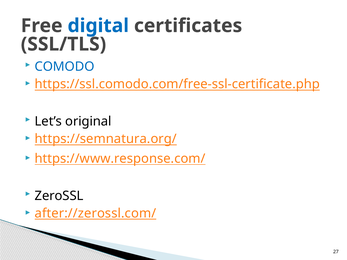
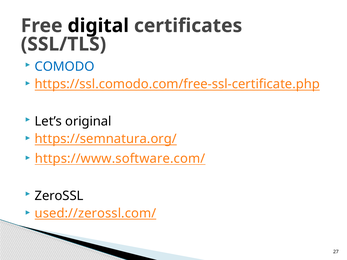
digital colour: blue -> black
https://www.response.com/: https://www.response.com/ -> https://www.software.com/
after://zerossl.com/: after://zerossl.com/ -> used://zerossl.com/
